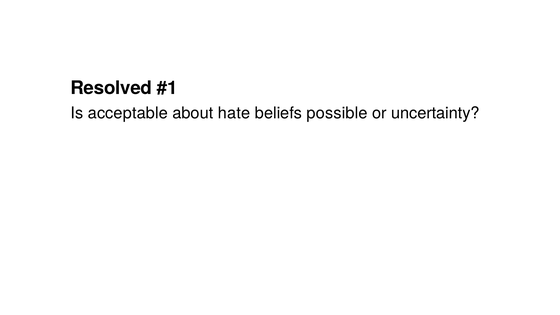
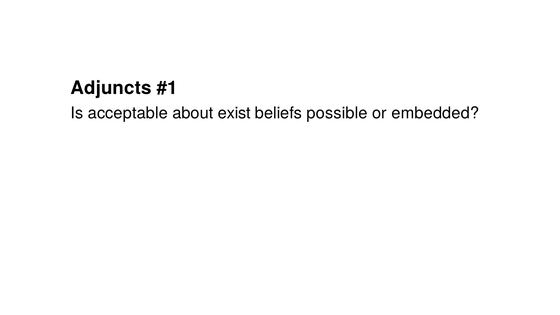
Resolved: Resolved -> Adjuncts
hate: hate -> exist
uncertainty: uncertainty -> embedded
